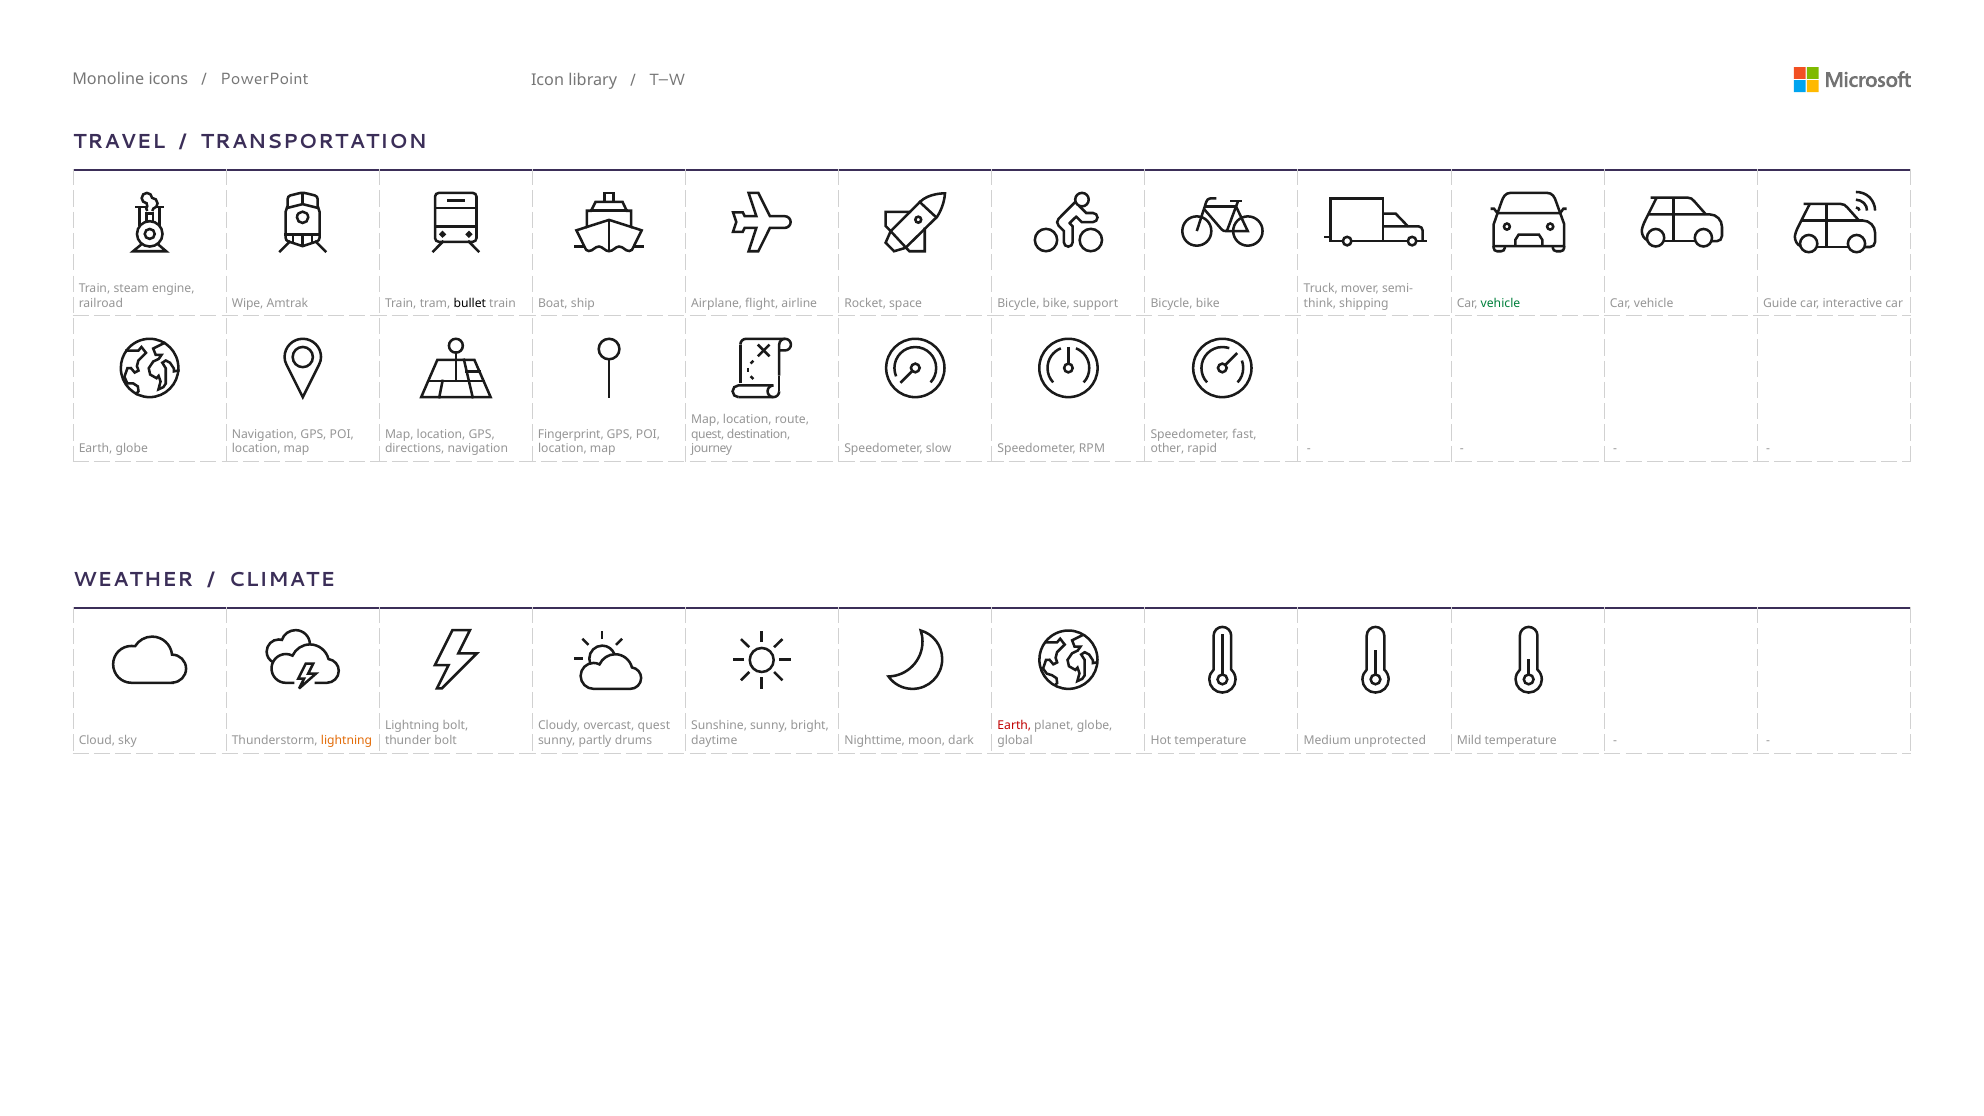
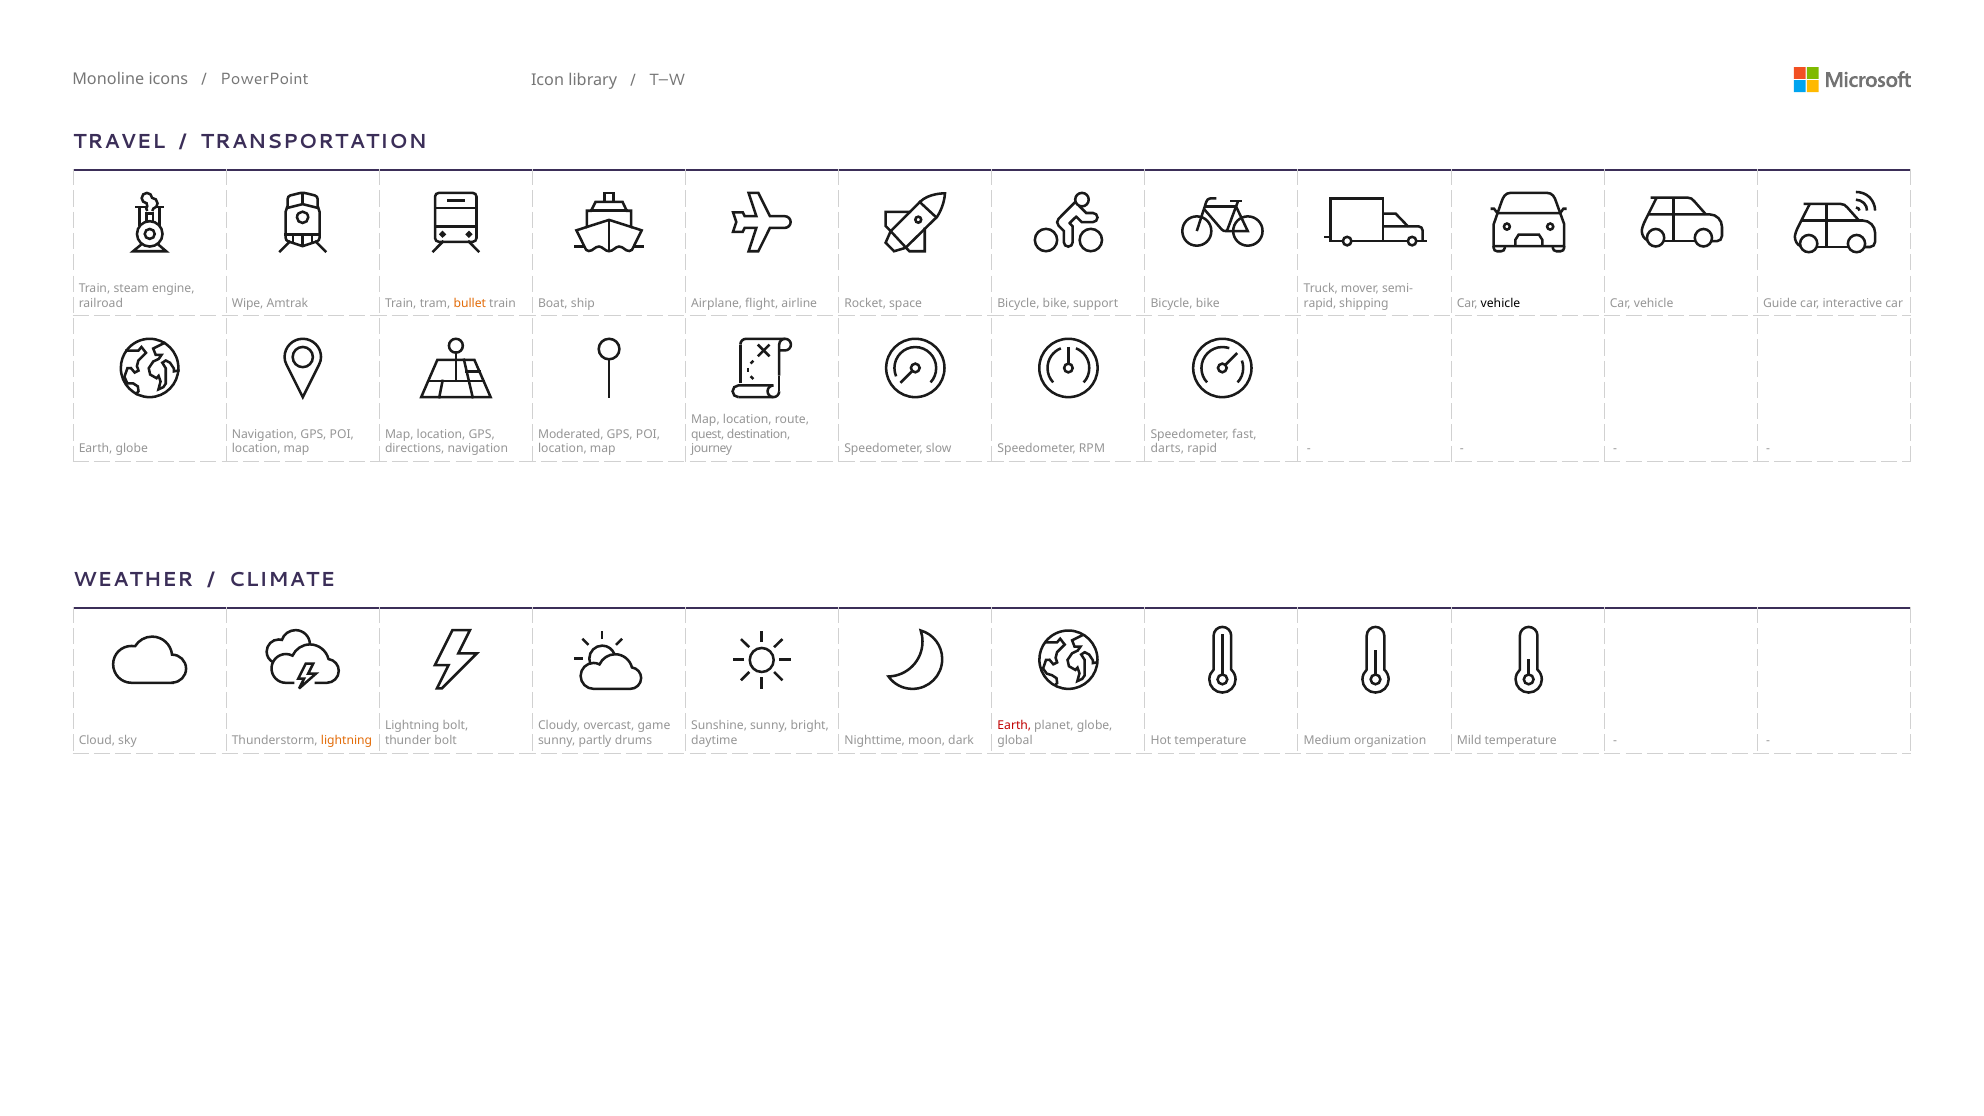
bullet colour: black -> orange
think at (1320, 303): think -> rapid
vehicle at (1500, 303) colour: green -> black
Fingerprint: Fingerprint -> Moderated
other: other -> darts
overcast quest: quest -> game
unprotected: unprotected -> organization
